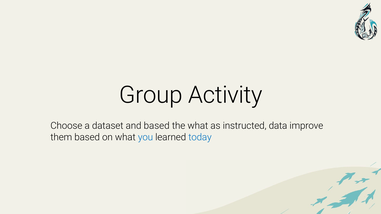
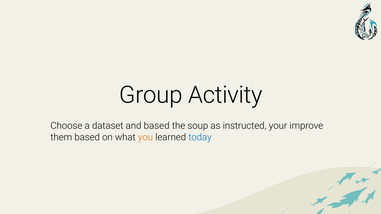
the what: what -> soup
data: data -> your
you colour: blue -> orange
